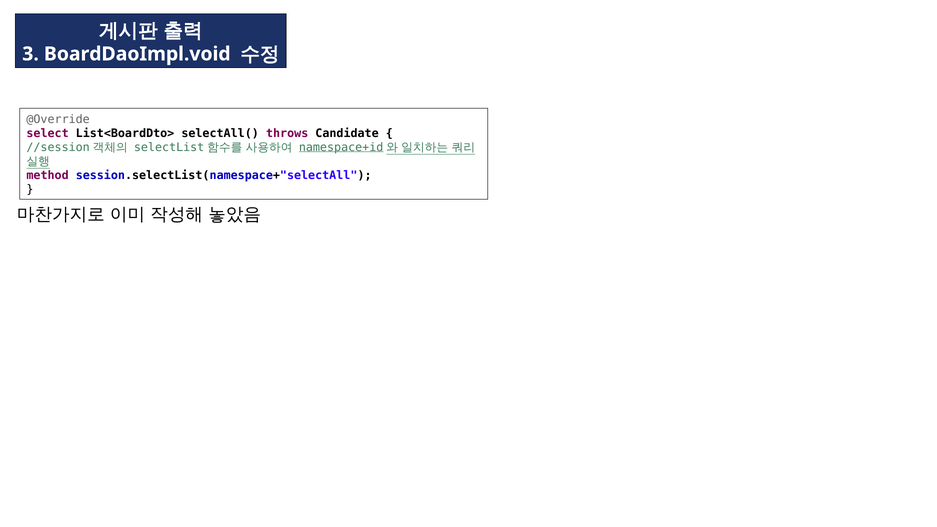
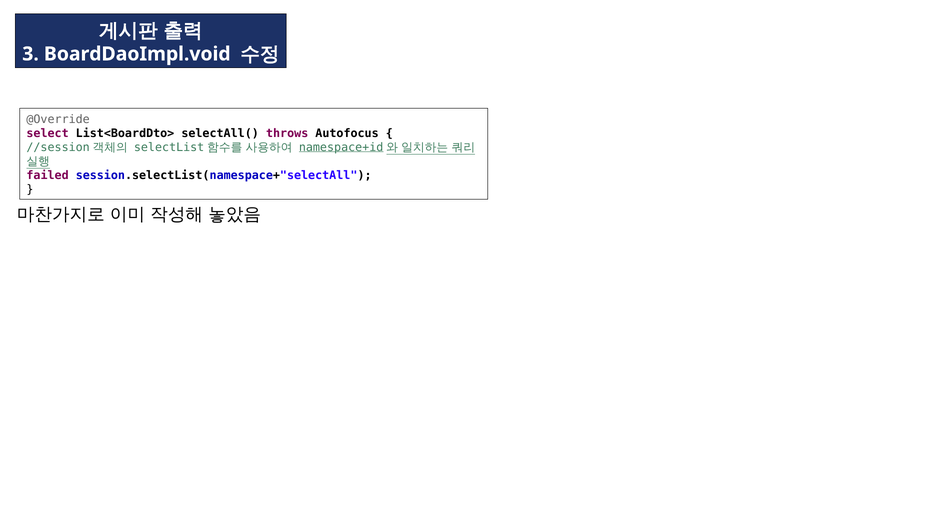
Candidate: Candidate -> Autofocus
method: method -> failed
